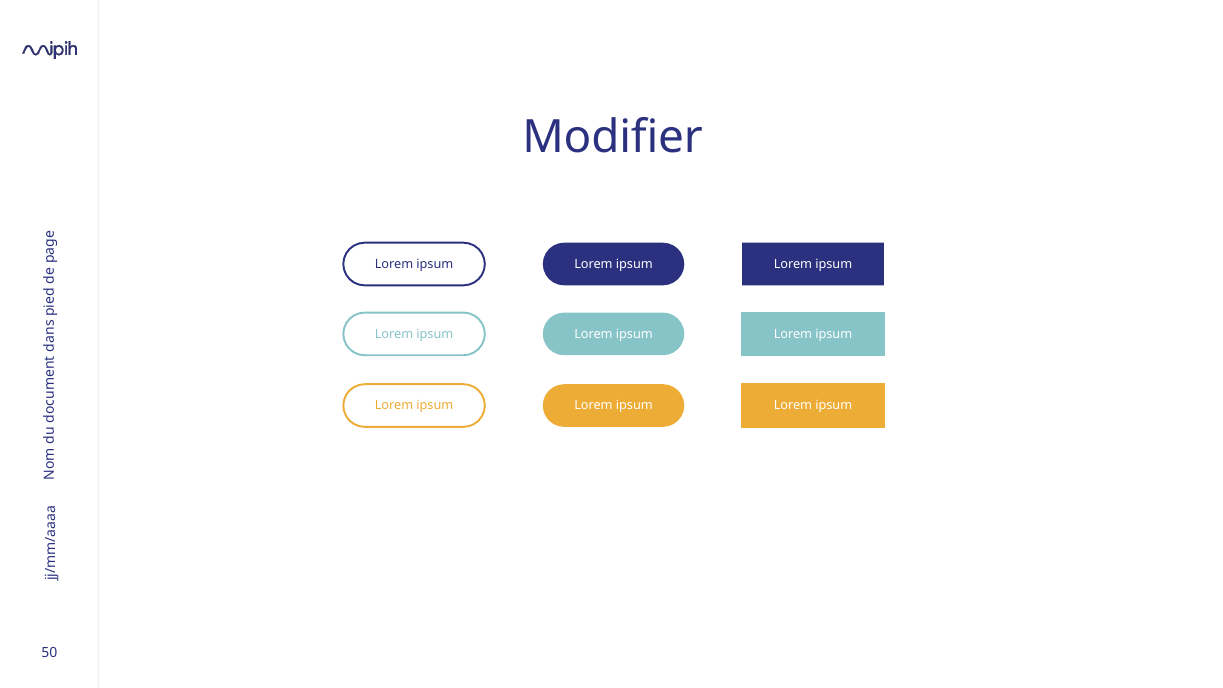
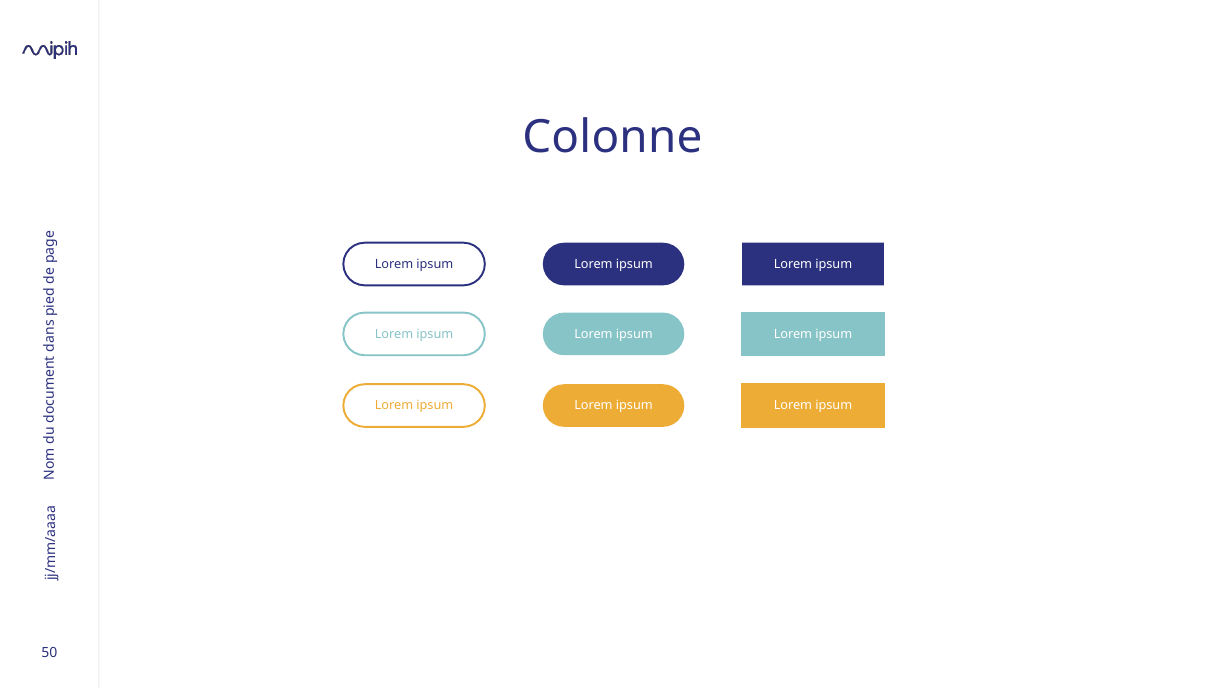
Modifier: Modifier -> Colonne
